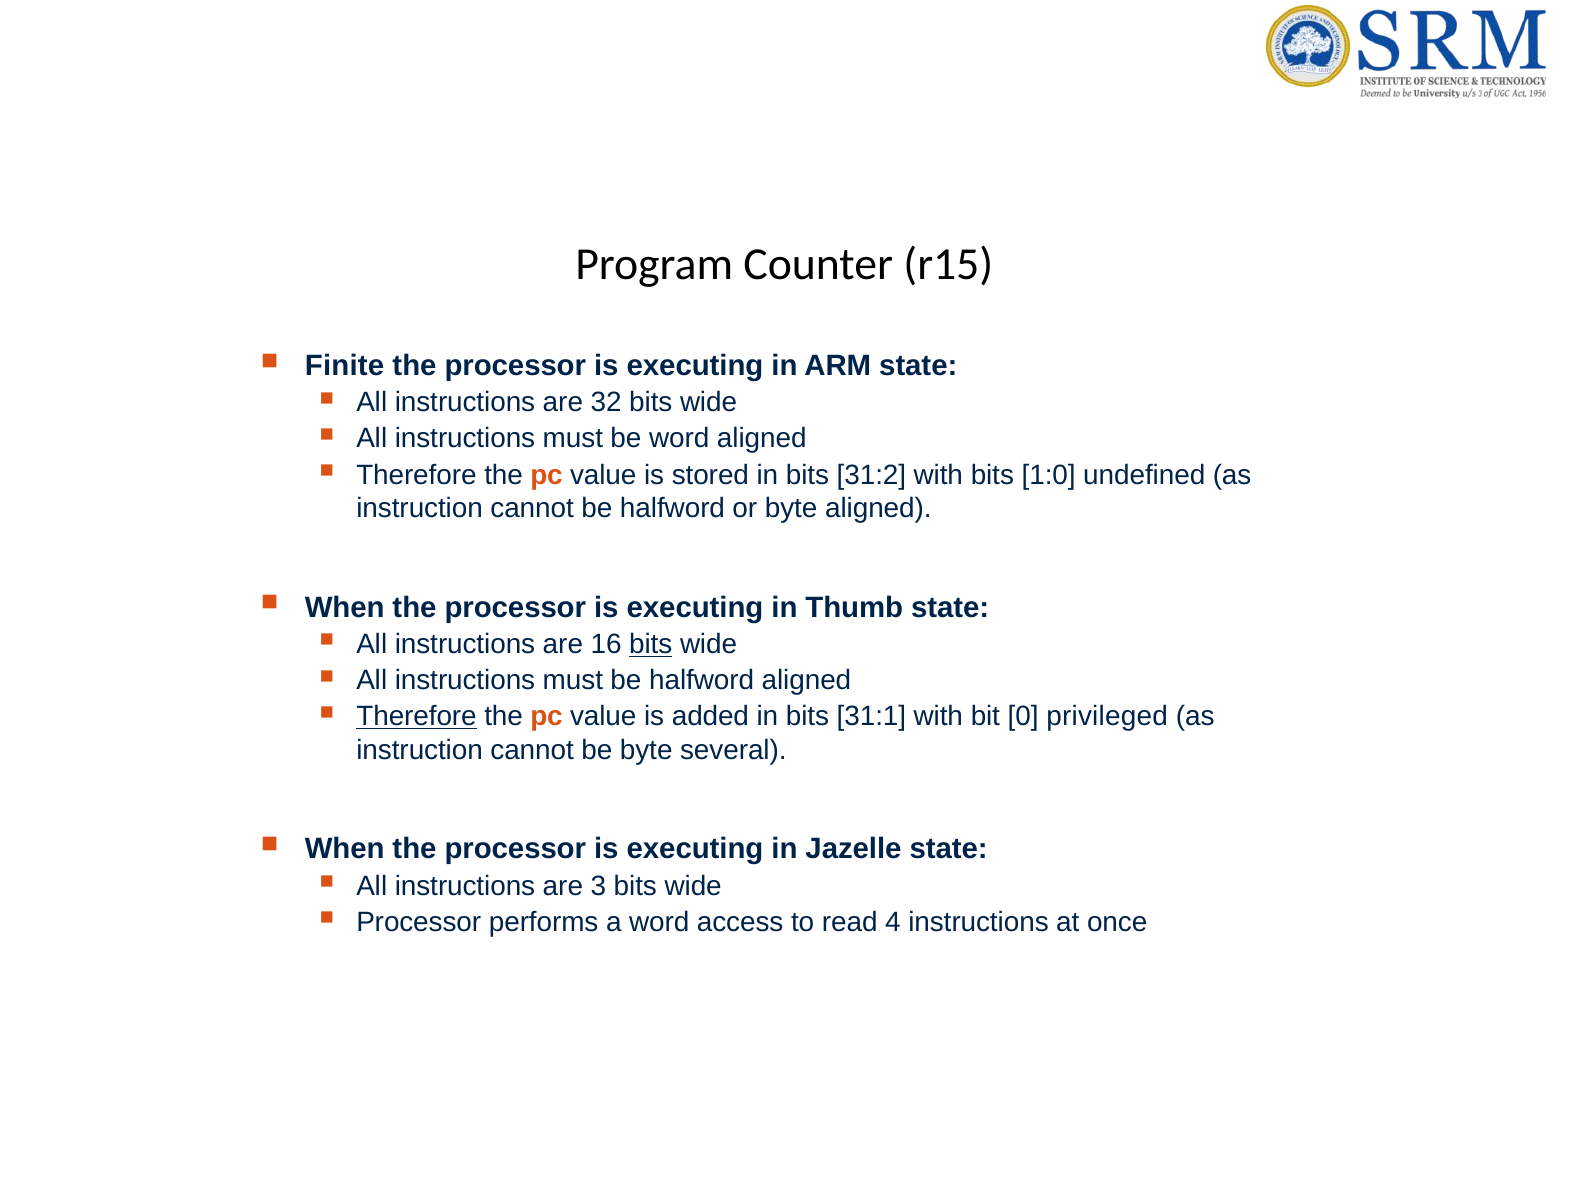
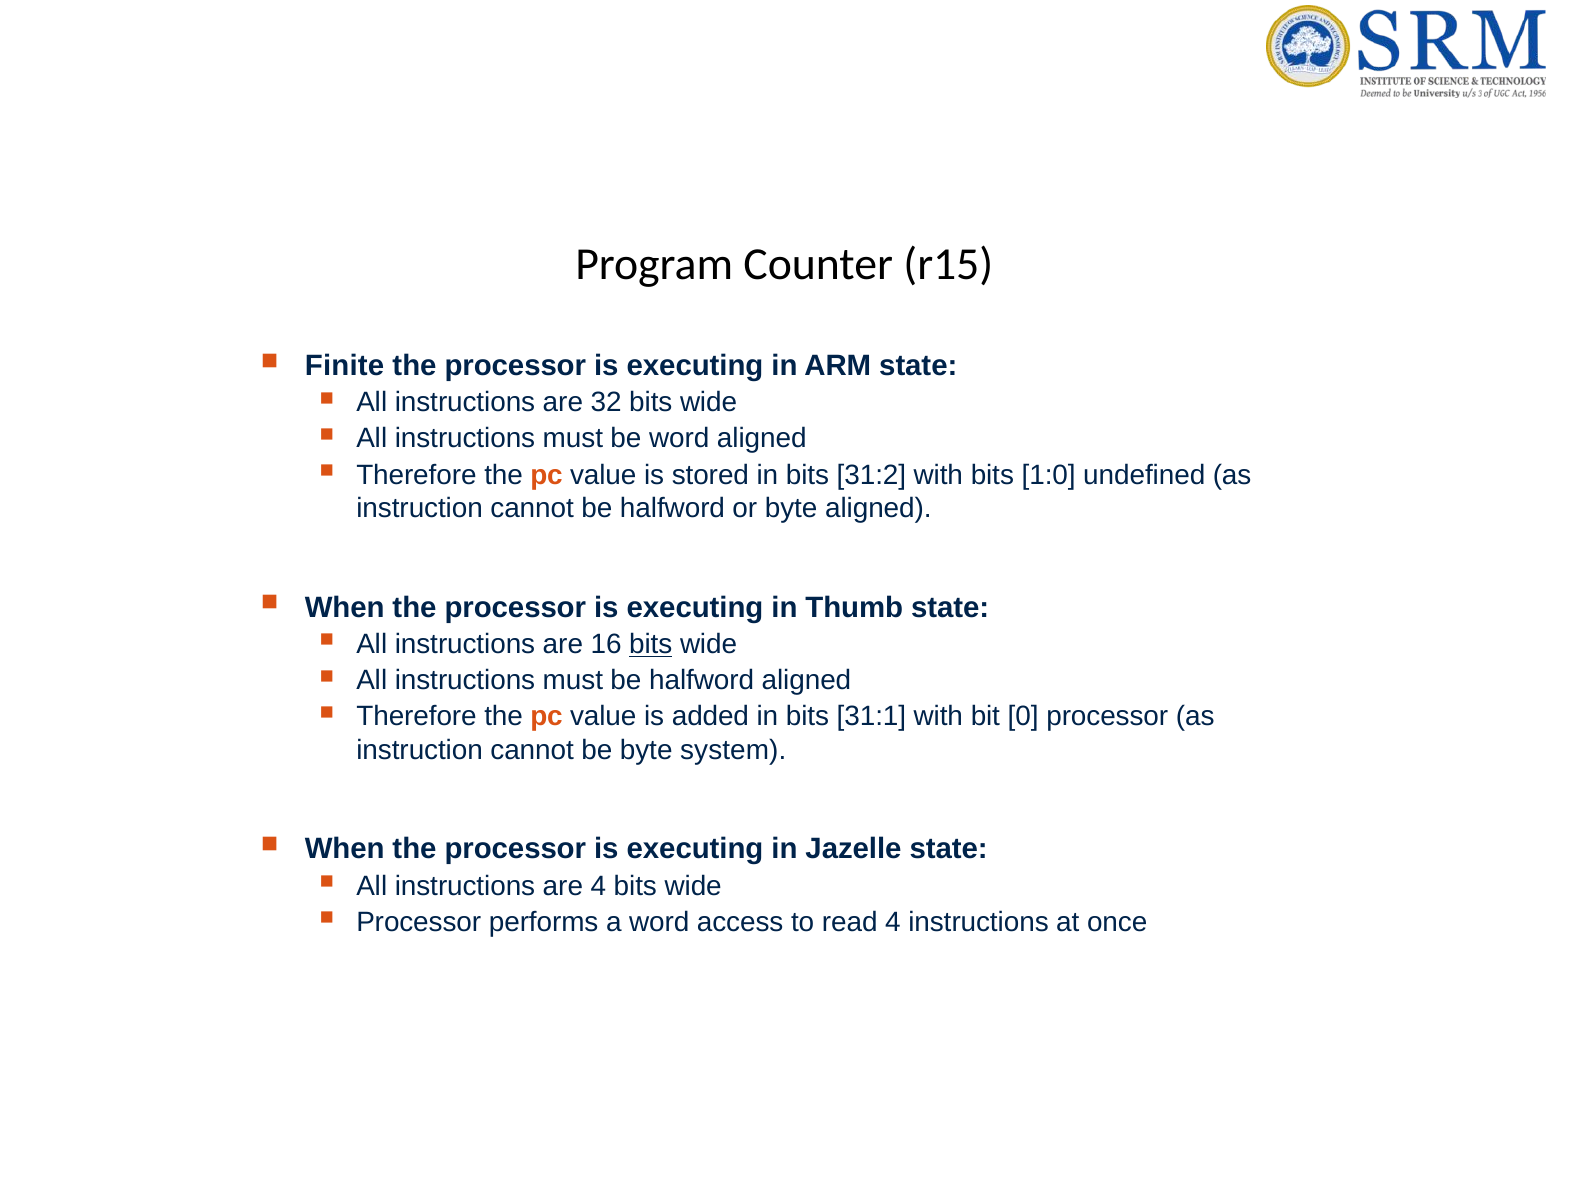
Therefore at (417, 716) underline: present -> none
0 privileged: privileged -> processor
several: several -> system
are 3: 3 -> 4
